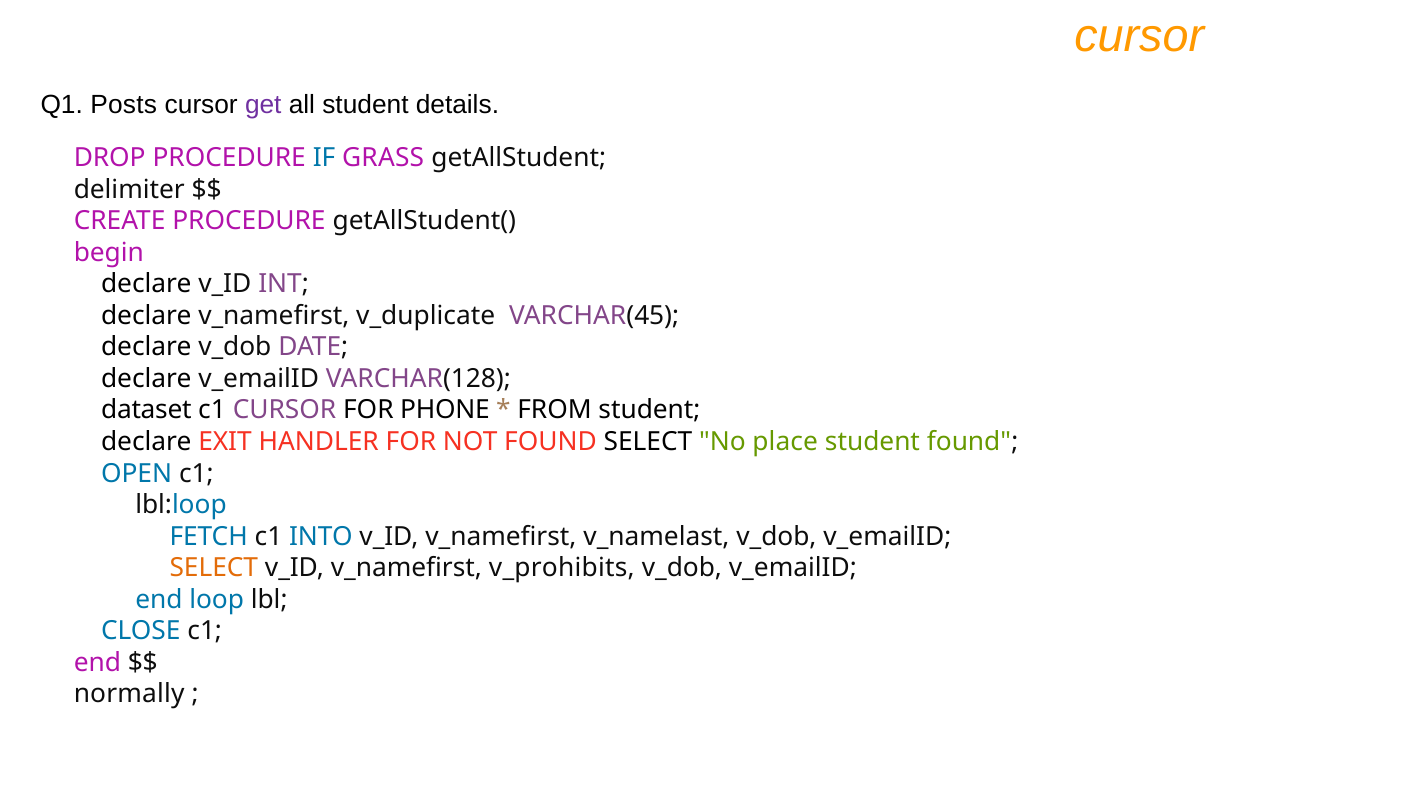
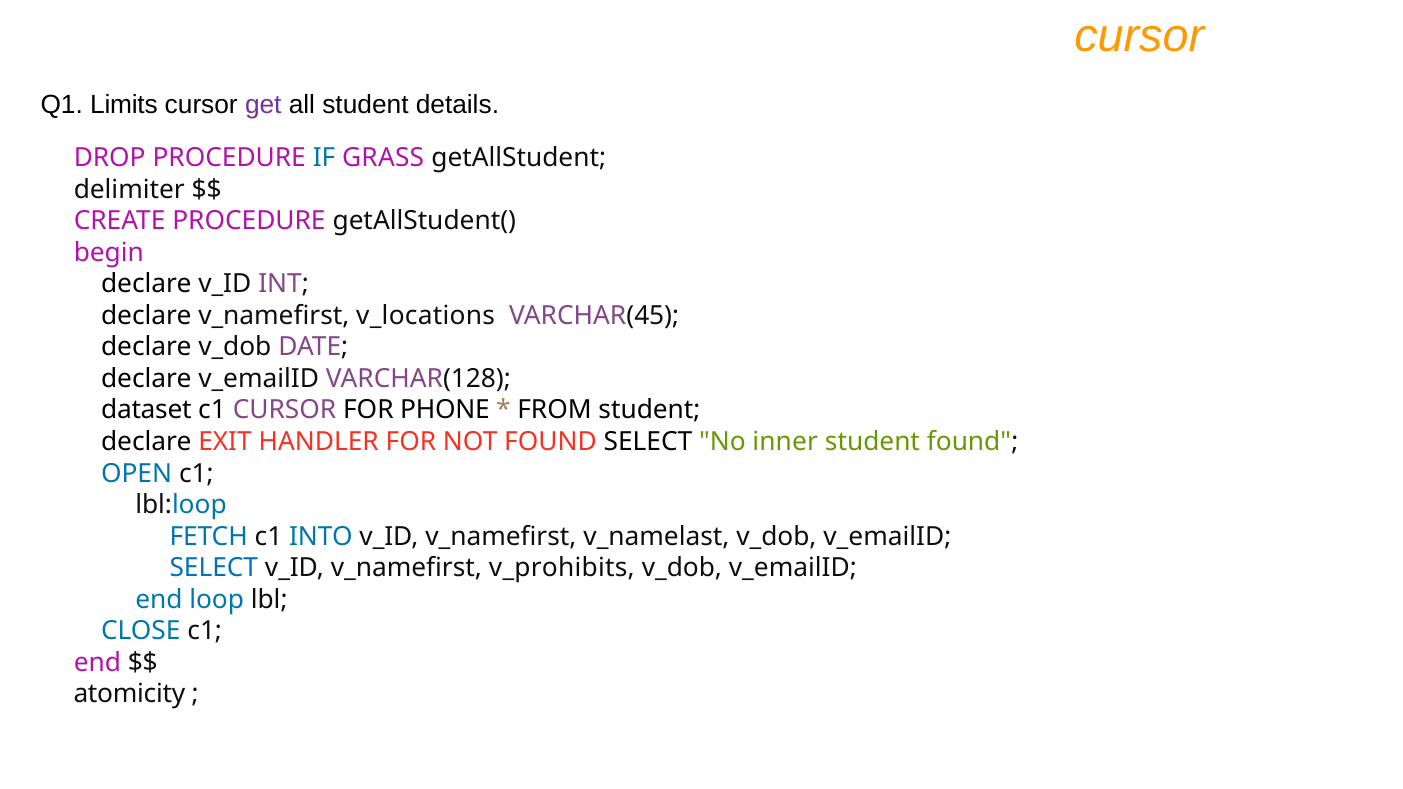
Posts: Posts -> Limits
v_duplicate: v_duplicate -> v_locations
place: place -> inner
SELECT at (214, 568) colour: orange -> blue
normally: normally -> atomicity
